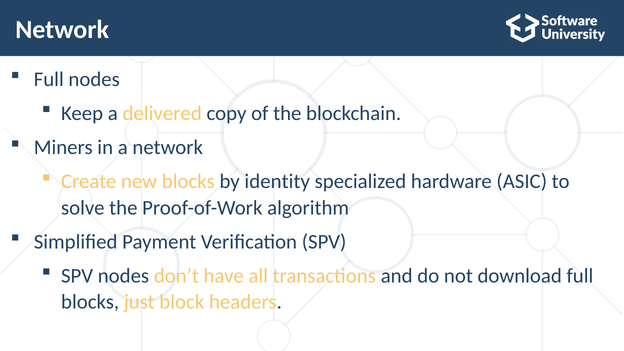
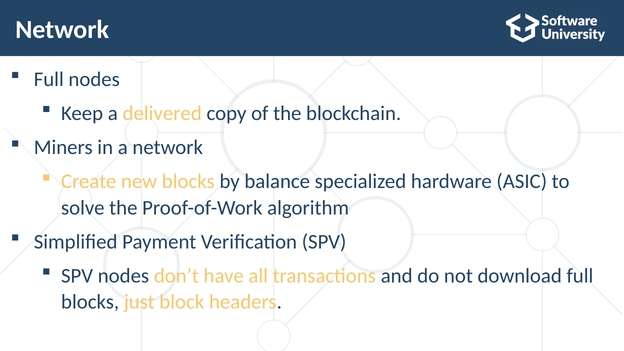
identity: identity -> balance
